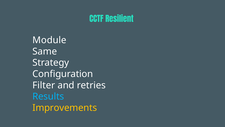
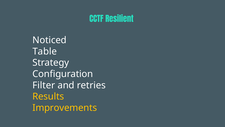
Module: Module -> Noticed
Same: Same -> Table
Results colour: light blue -> yellow
